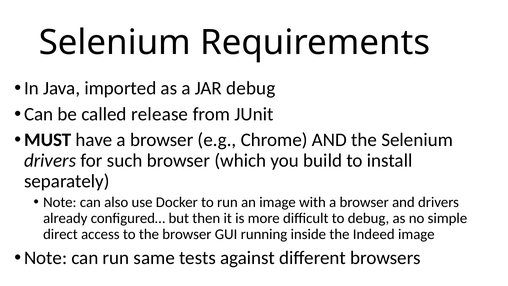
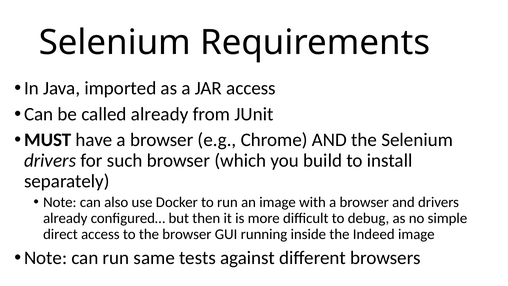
JAR debug: debug -> access
called release: release -> already
